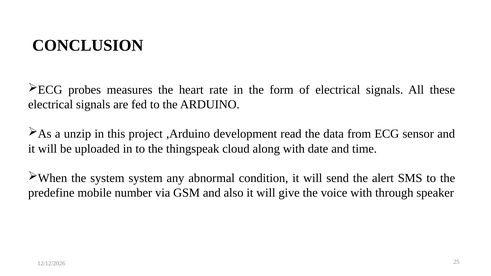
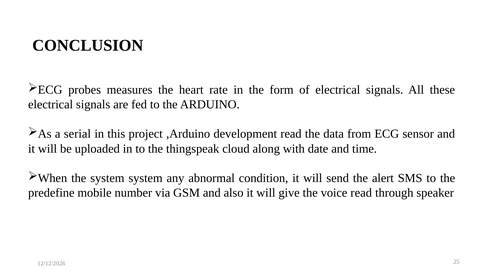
unzip: unzip -> serial
voice with: with -> read
